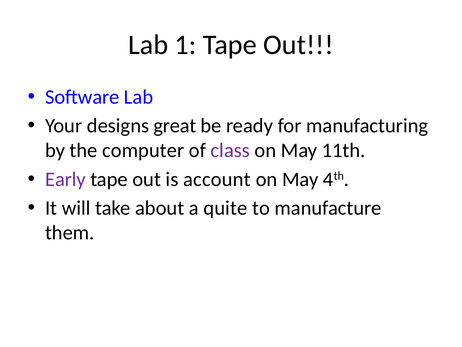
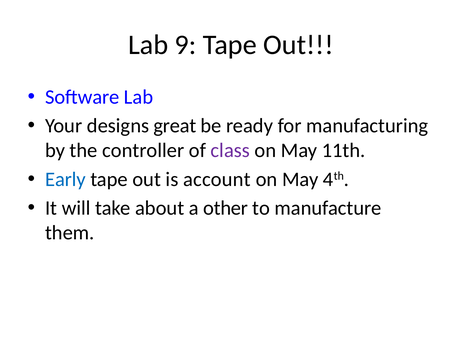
1: 1 -> 9
computer: computer -> controller
Early colour: purple -> blue
quite: quite -> other
